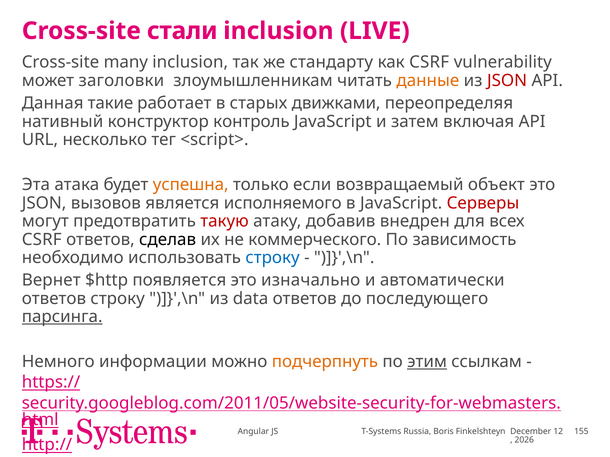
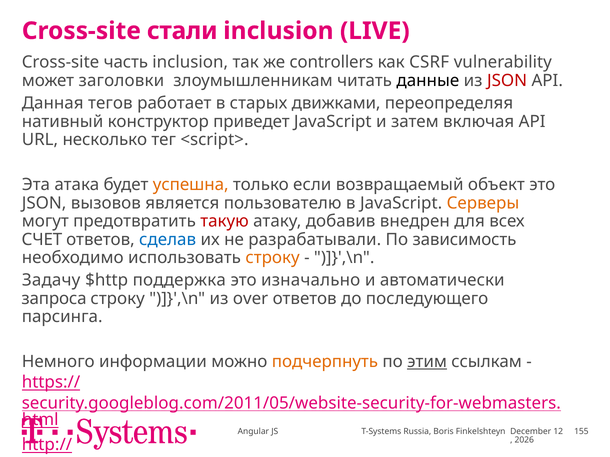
many: many -> часть
стандарту: стандарту -> controllers
данные colour: orange -> black
такие: такие -> тегов
контроль: контроль -> приведет
исполняемого: исполняемого -> пользователю
Серверы colour: red -> orange
CSRF at (42, 240): CSRF -> СЧЕТ
сделав colour: black -> blue
коммерческого: коммерческого -> разрабатывали
строку at (273, 258) colour: blue -> orange
Вернет: Вернет -> Задачу
появляется: появляется -> поддержка
ответов at (54, 299): ответов -> запроса
data: data -> over
парсинга underline: present -> none
